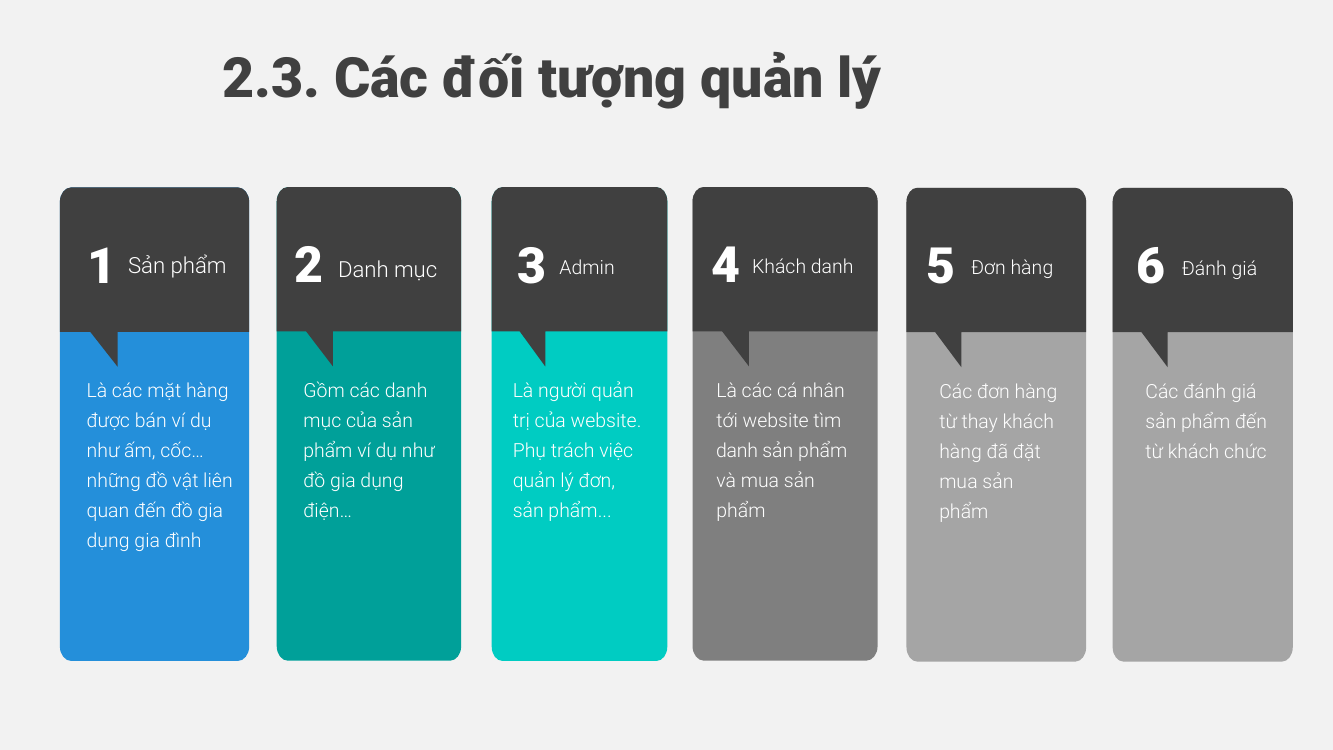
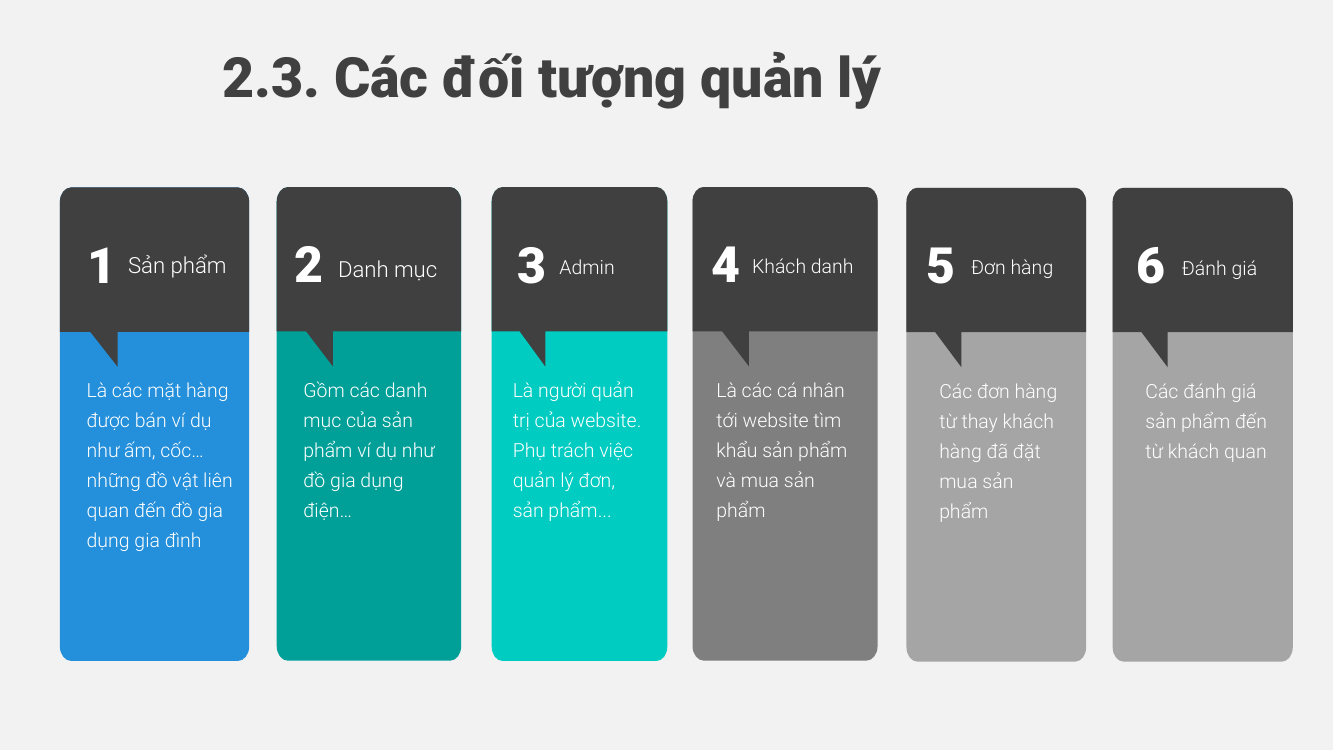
danh at (737, 451): danh -> khẩu
khách chức: chức -> quan
